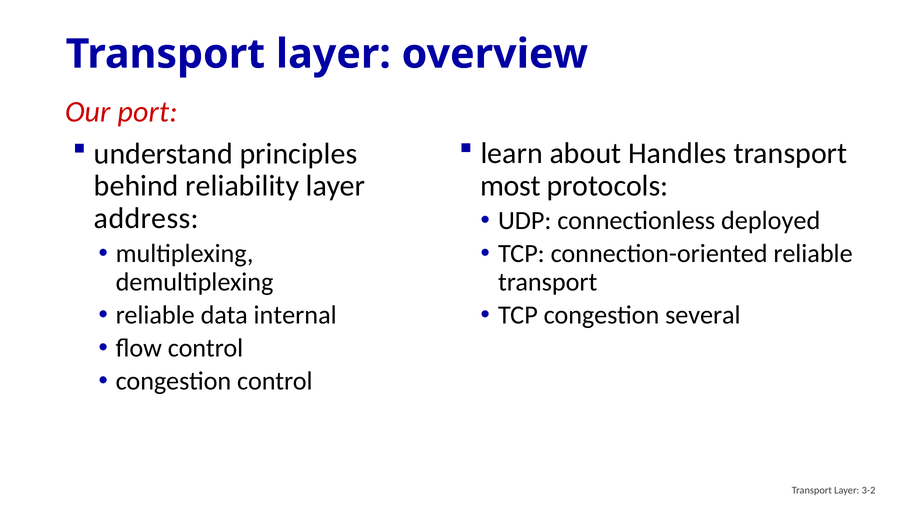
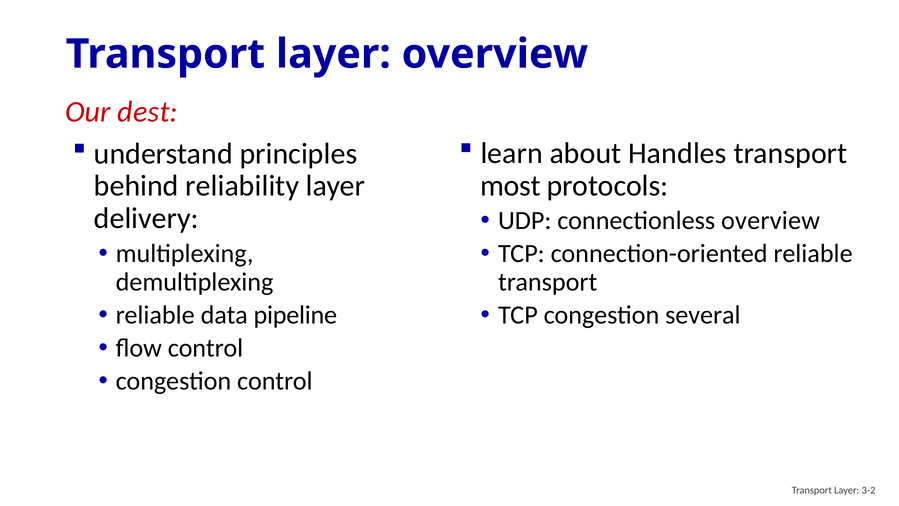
port: port -> dest
address: address -> delivery
connectionless deployed: deployed -> overview
internal: internal -> pipeline
